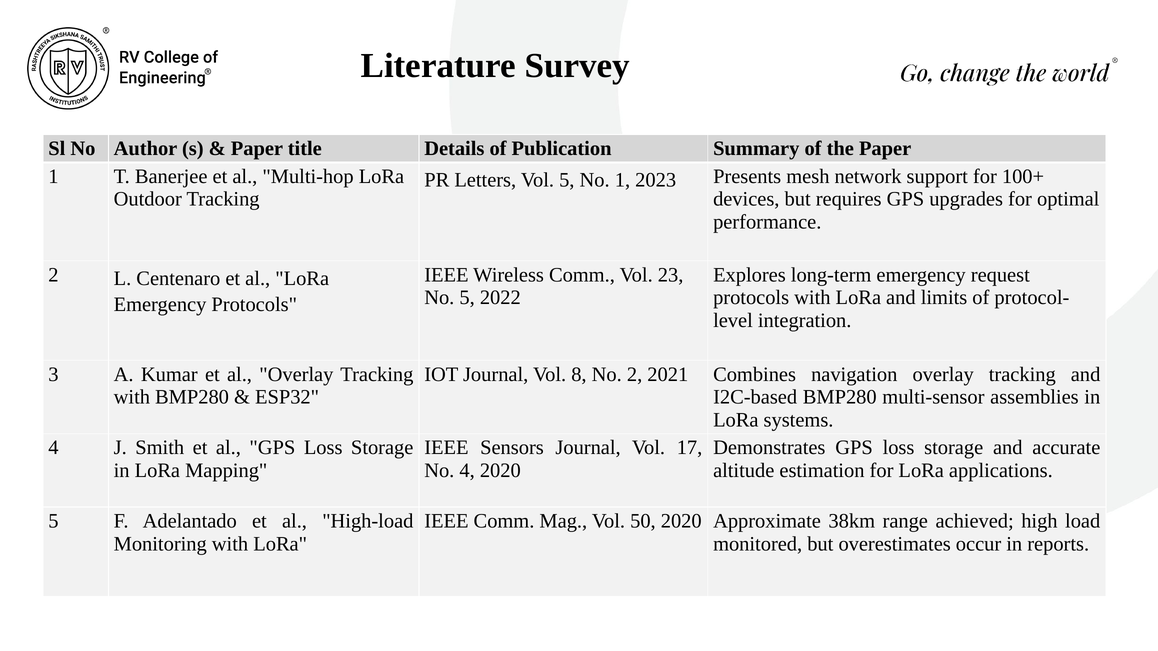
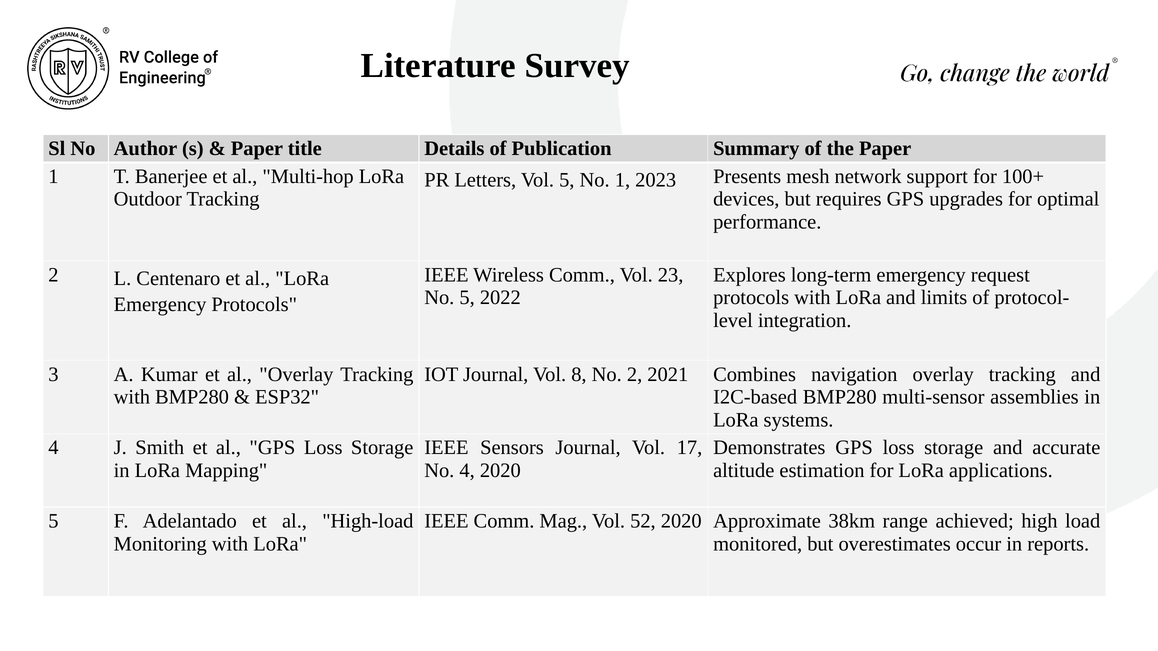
50: 50 -> 52
